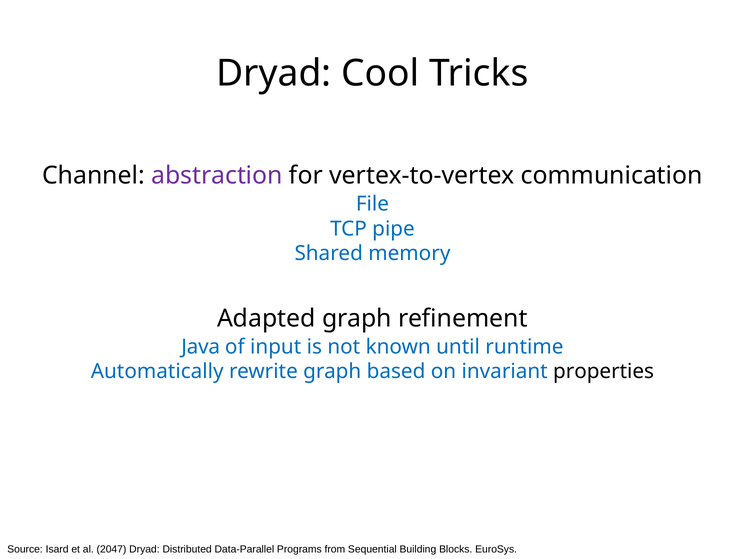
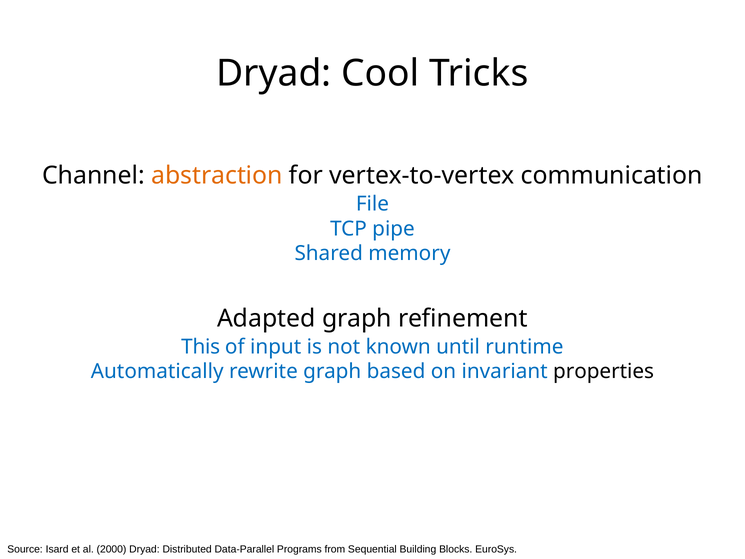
abstraction colour: purple -> orange
Java: Java -> This
2047: 2047 -> 2000
